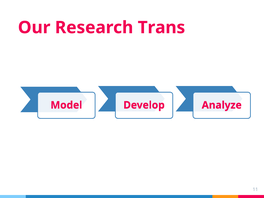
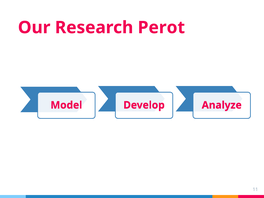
Trans: Trans -> Perot
